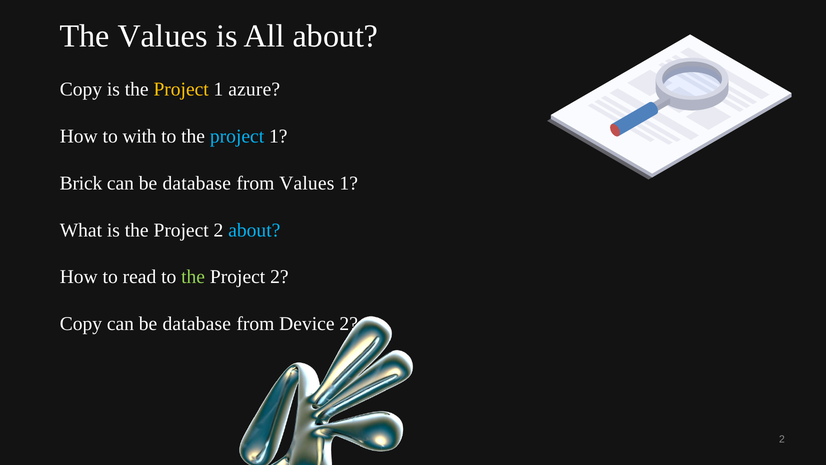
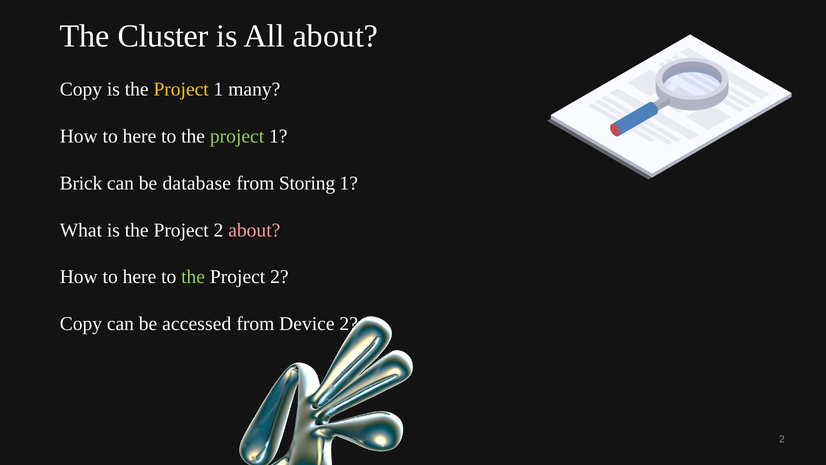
The Values: Values -> Cluster
azure: azure -> many
with at (140, 136): with -> here
project at (237, 136) colour: light blue -> light green
from Values: Values -> Storing
about at (254, 230) colour: light blue -> pink
read at (139, 277): read -> here
database at (197, 324): database -> accessed
